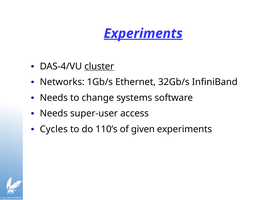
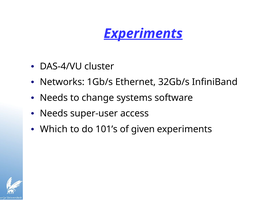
cluster underline: present -> none
Cycles: Cycles -> Which
110’s: 110’s -> 101’s
